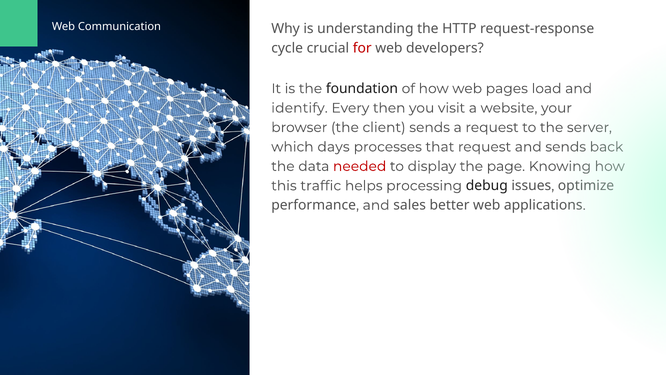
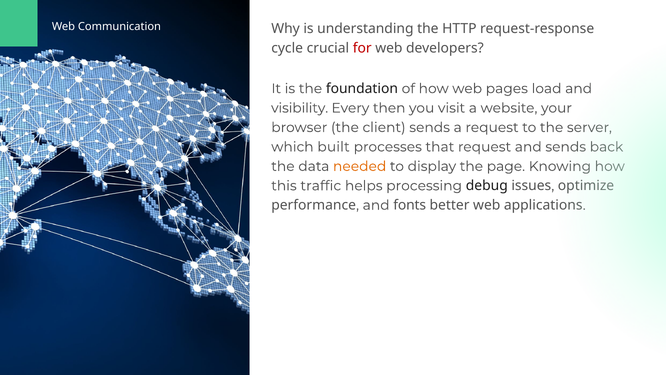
identify: identify -> visibility
days: days -> built
needed colour: red -> orange
sales: sales -> fonts
